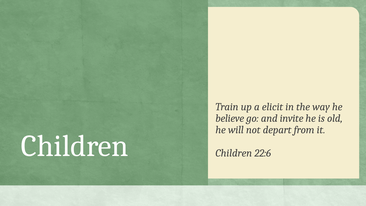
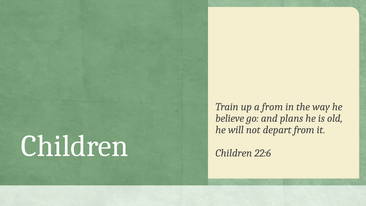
a elicit: elicit -> from
invite: invite -> plans
